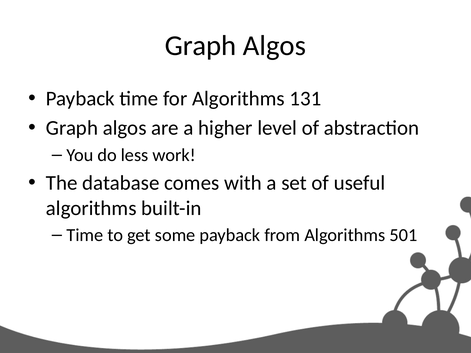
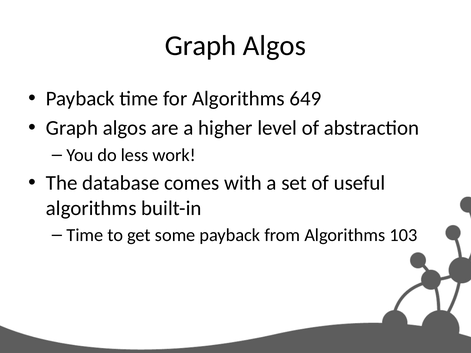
131: 131 -> 649
501: 501 -> 103
